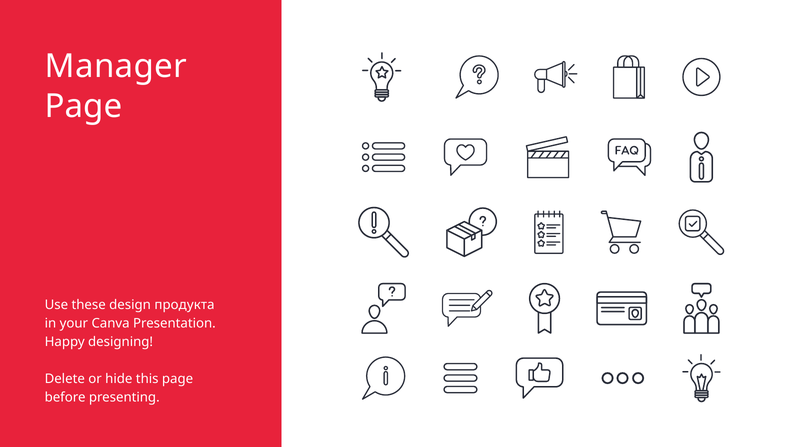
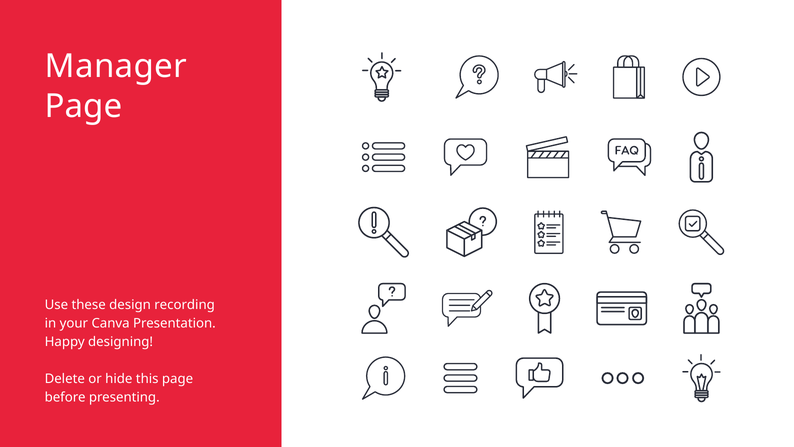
продукта: продукта -> recording
